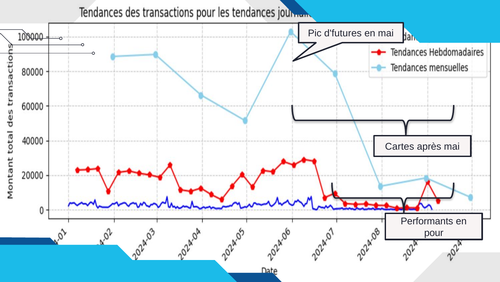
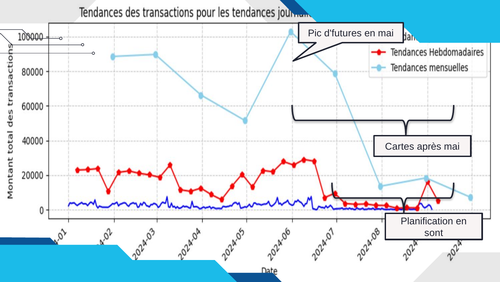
Performants: Performants -> Planification
pour: pour -> sont
